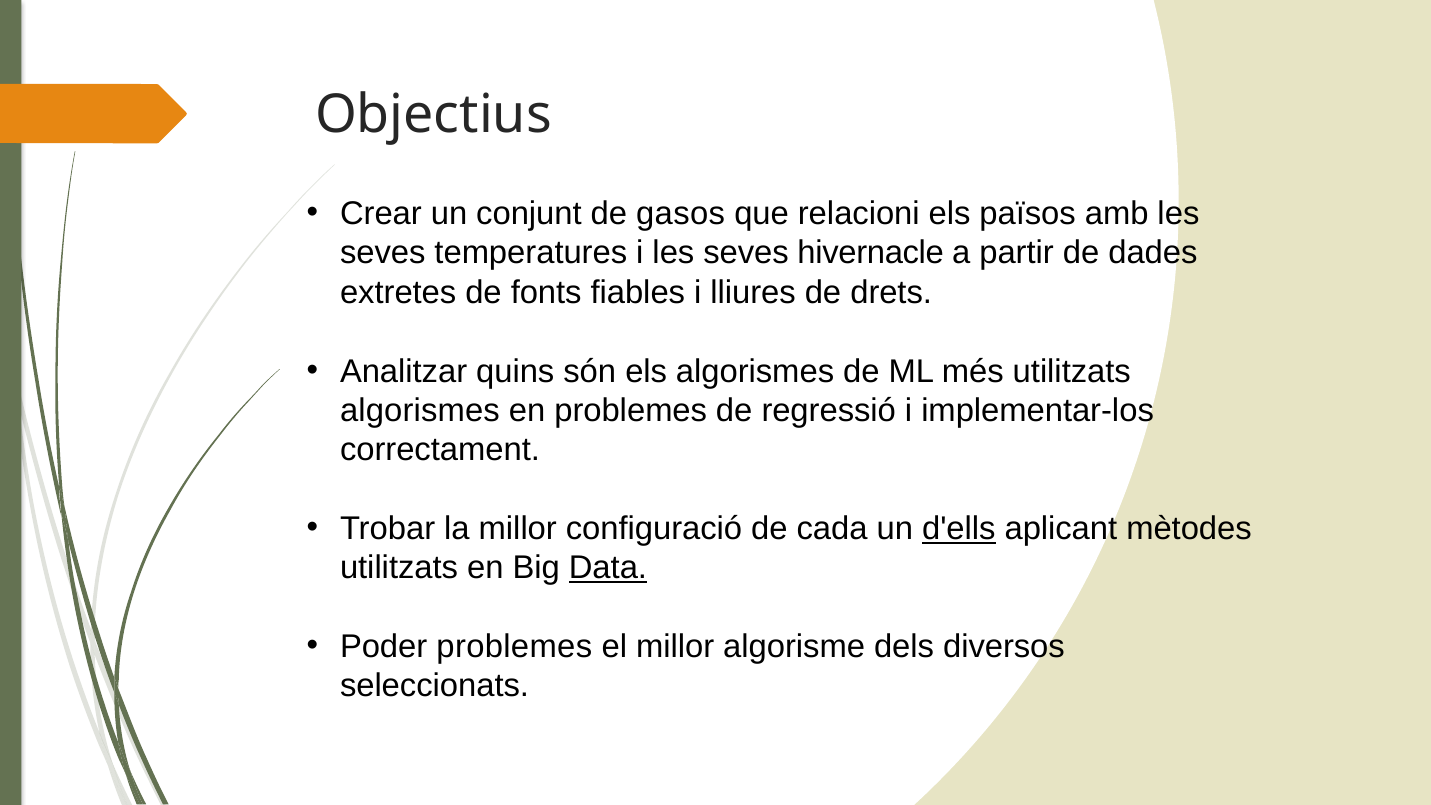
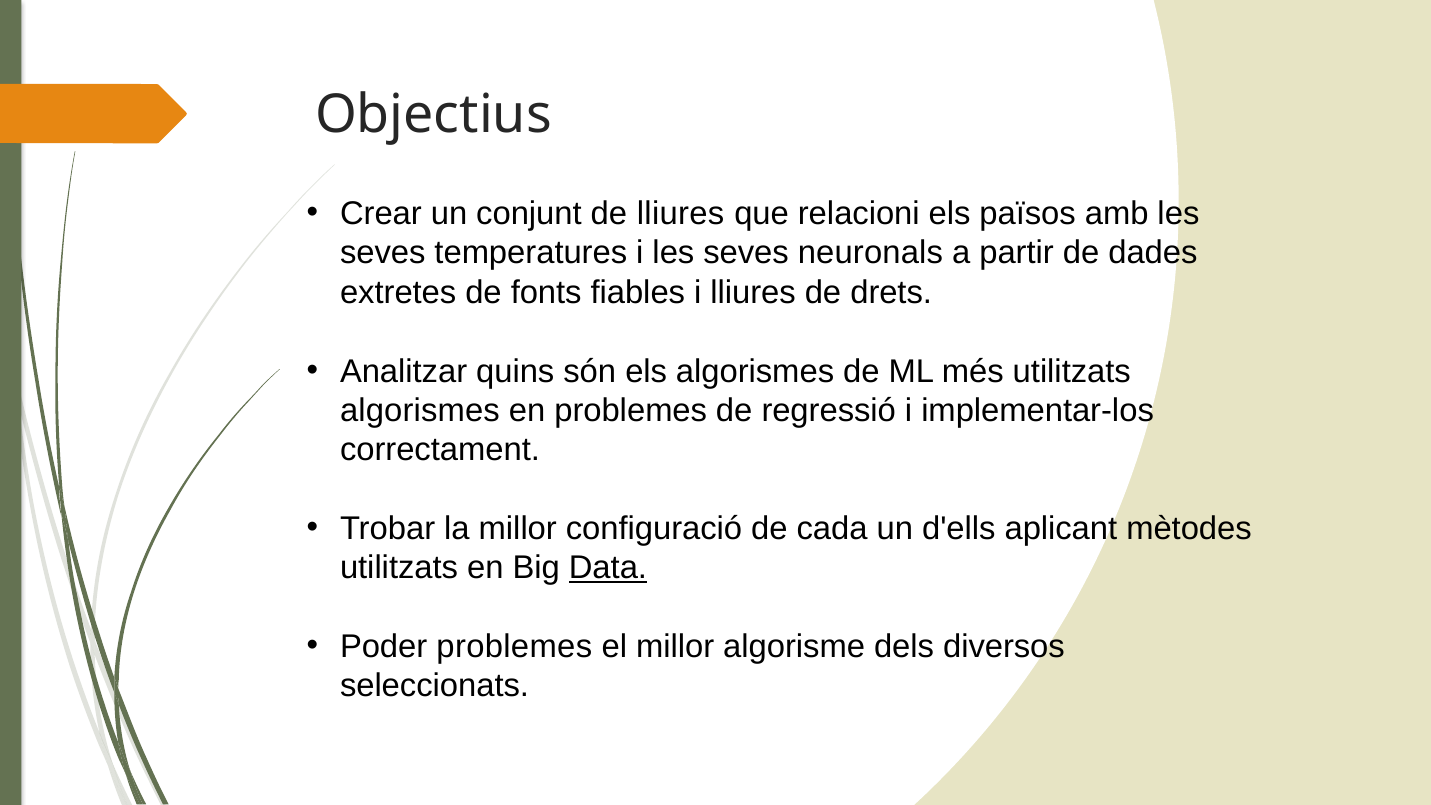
de gasos: gasos -> lliures
hivernacle: hivernacle -> neuronals
d'ells underline: present -> none
